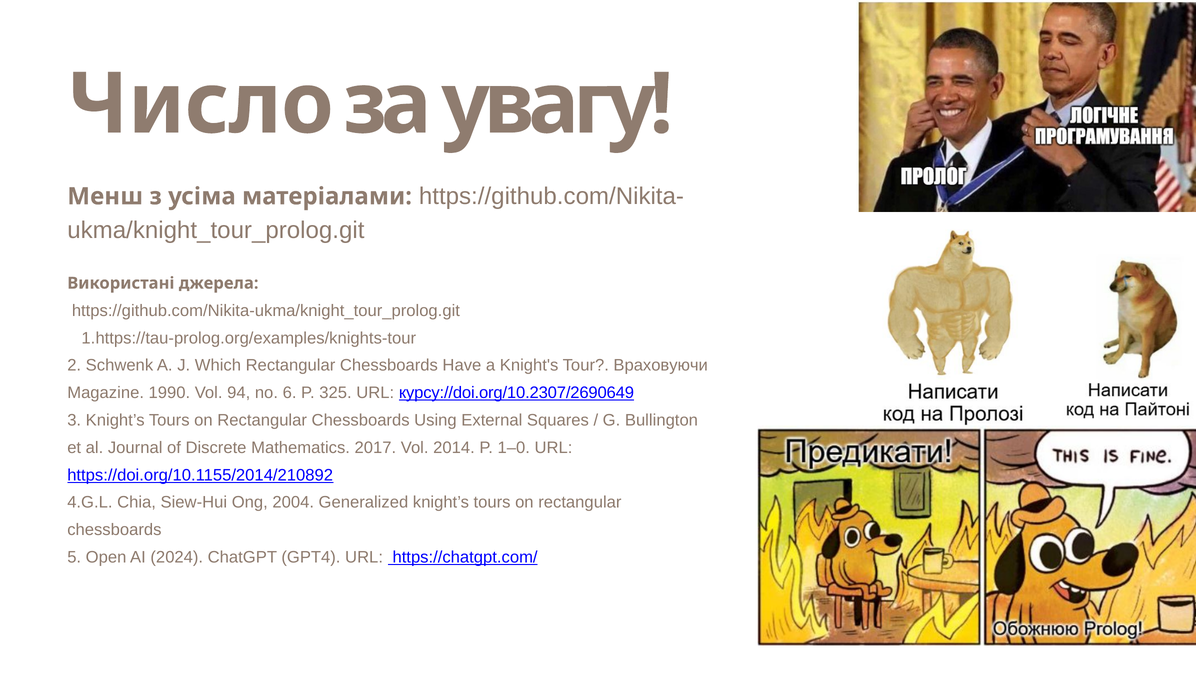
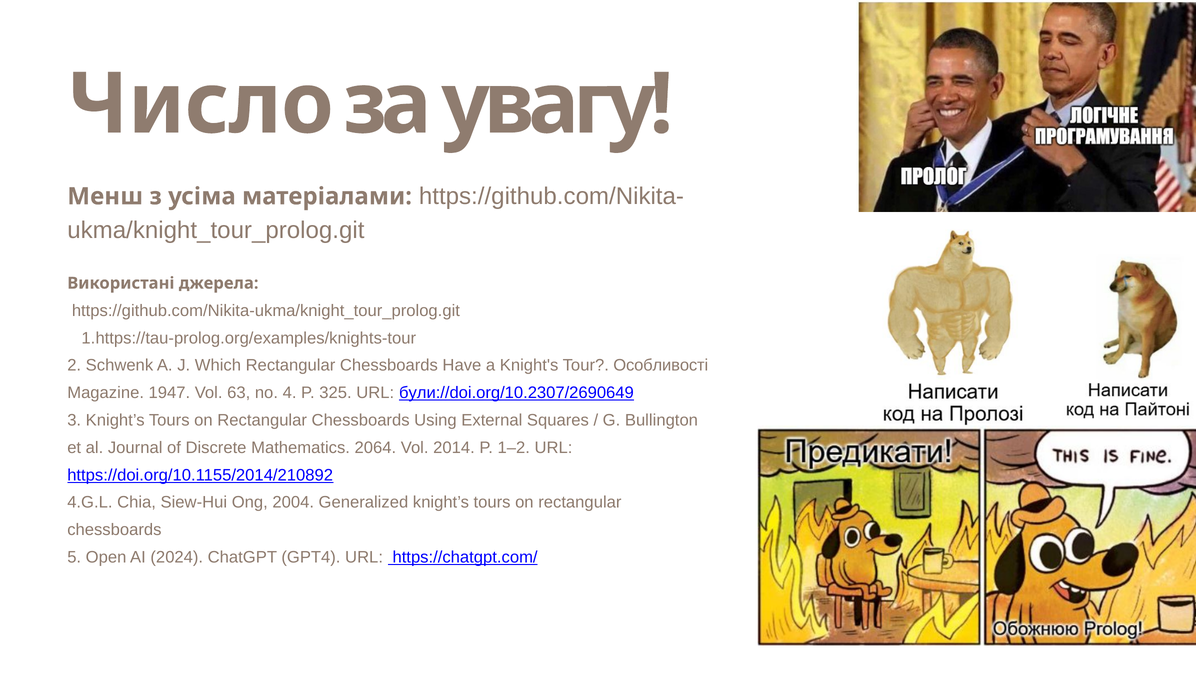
Враховуючи: Враховуючи -> Особливості
1990: 1990 -> 1947
94: 94 -> 63
6: 6 -> 4
курсу://doi.org/10.2307/2690649: курсу://doi.org/10.2307/2690649 -> були://doi.org/10.2307/2690649
2017: 2017 -> 2064
1–0: 1–0 -> 1–2
